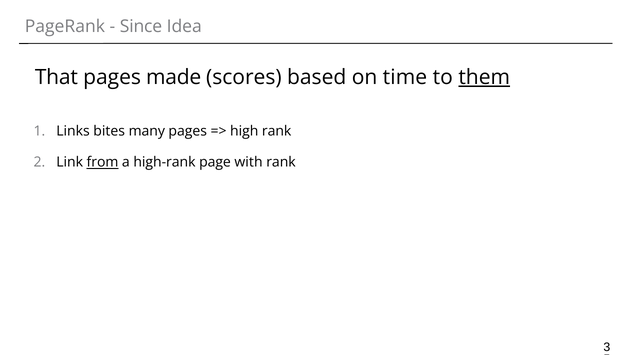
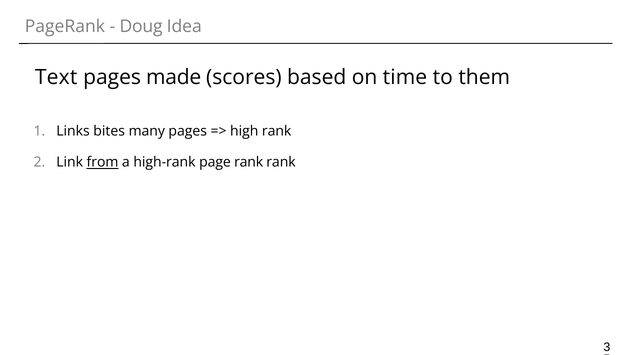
Since: Since -> Doug
That: That -> Text
them underline: present -> none
page with: with -> rank
